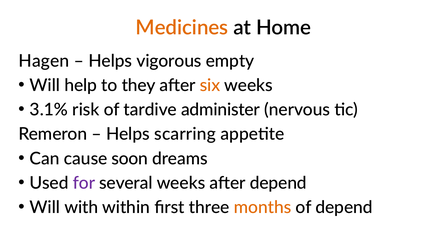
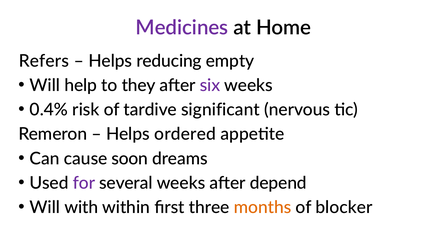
Medicines colour: orange -> purple
Hagen: Hagen -> Refers
vigorous: vigorous -> reducing
six colour: orange -> purple
3.1%: 3.1% -> 0.4%
administer: administer -> significant
scarring: scarring -> ordered
of depend: depend -> blocker
